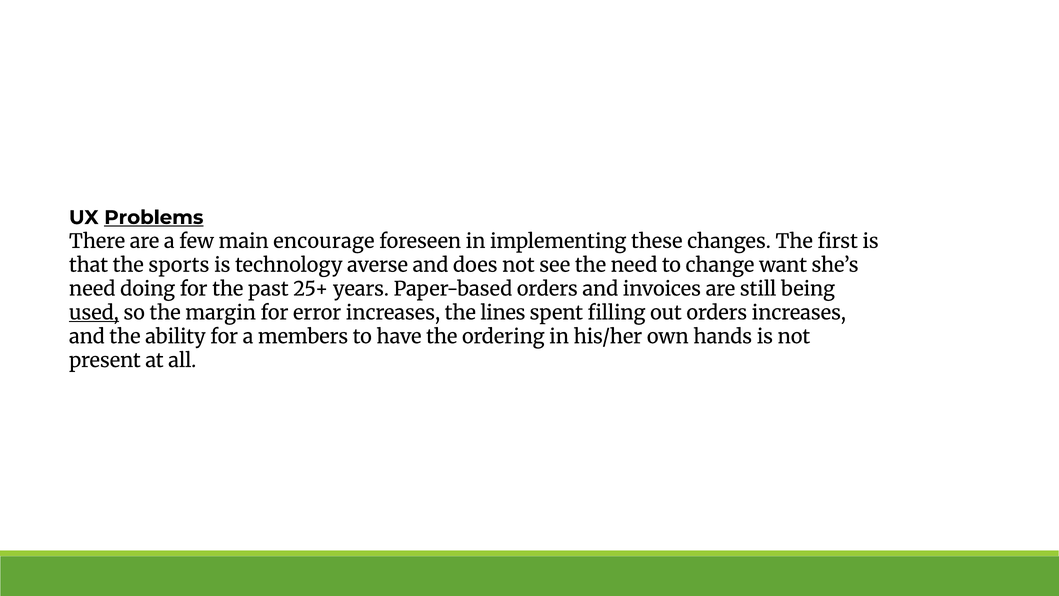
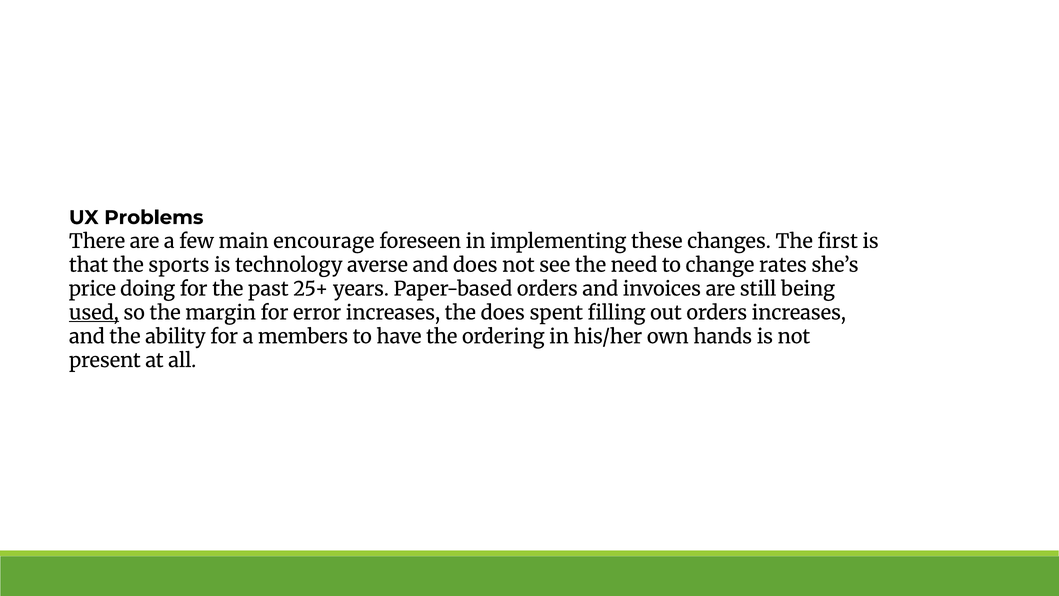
Problems underline: present -> none
want: want -> rates
need at (92, 289): need -> price
the lines: lines -> does
